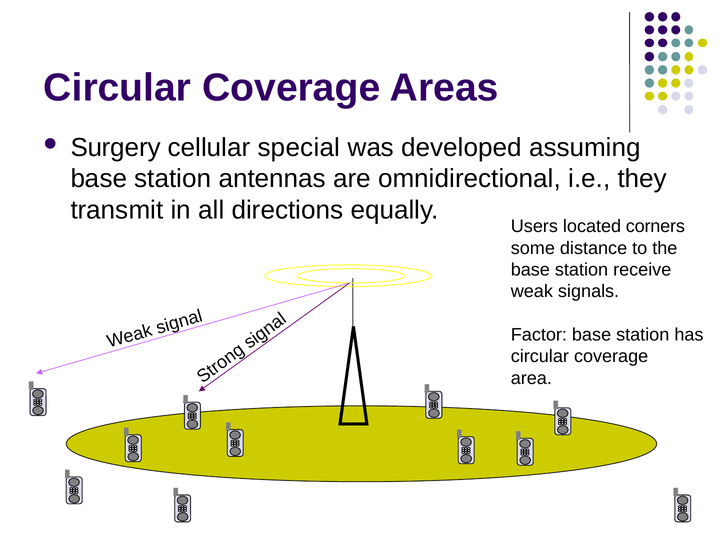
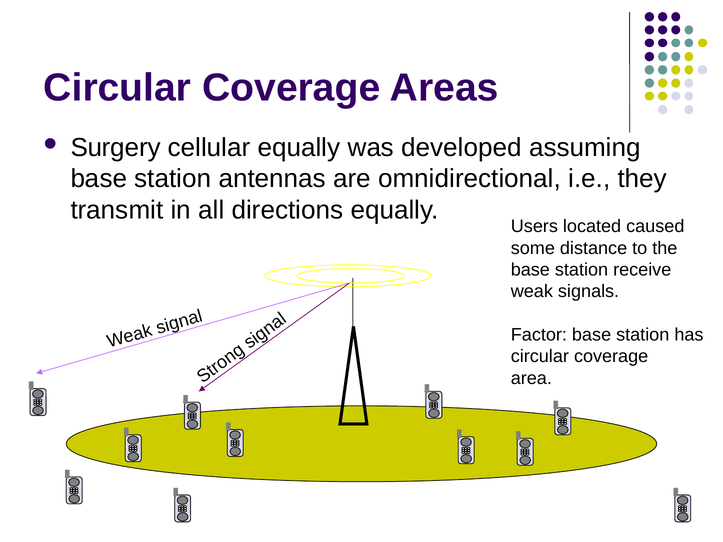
cellular special: special -> equally
corners: corners -> caused
